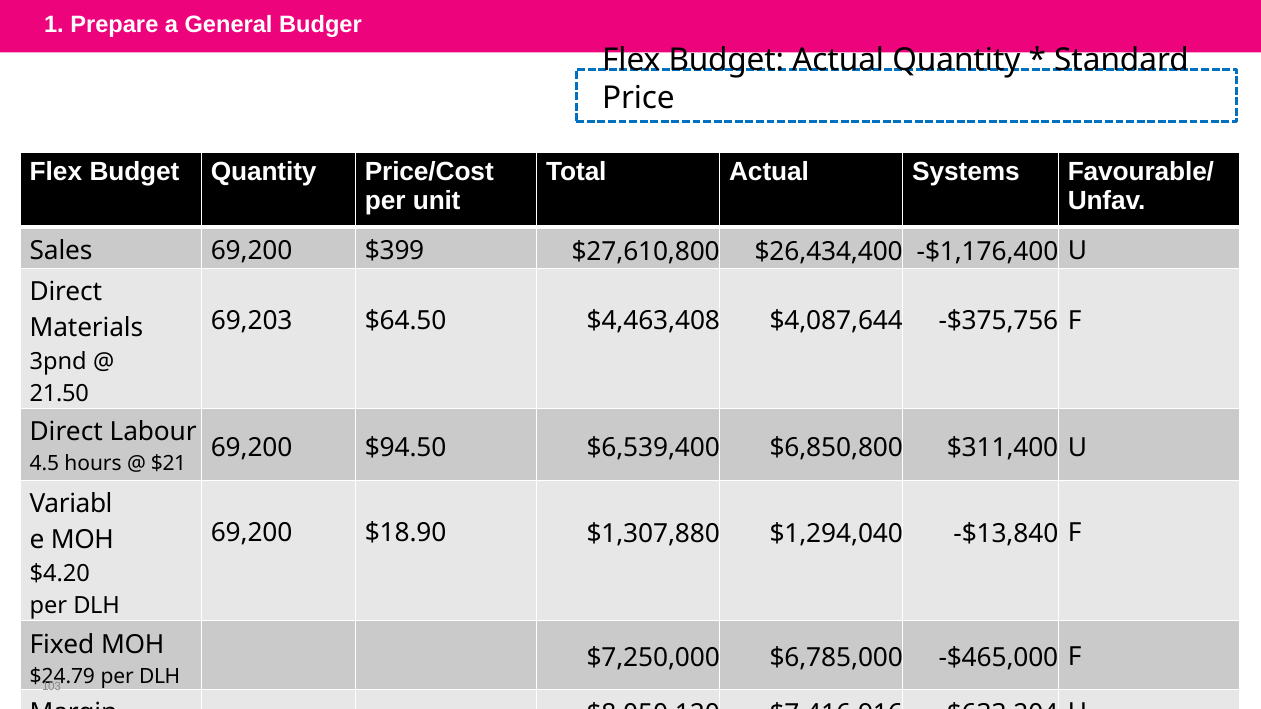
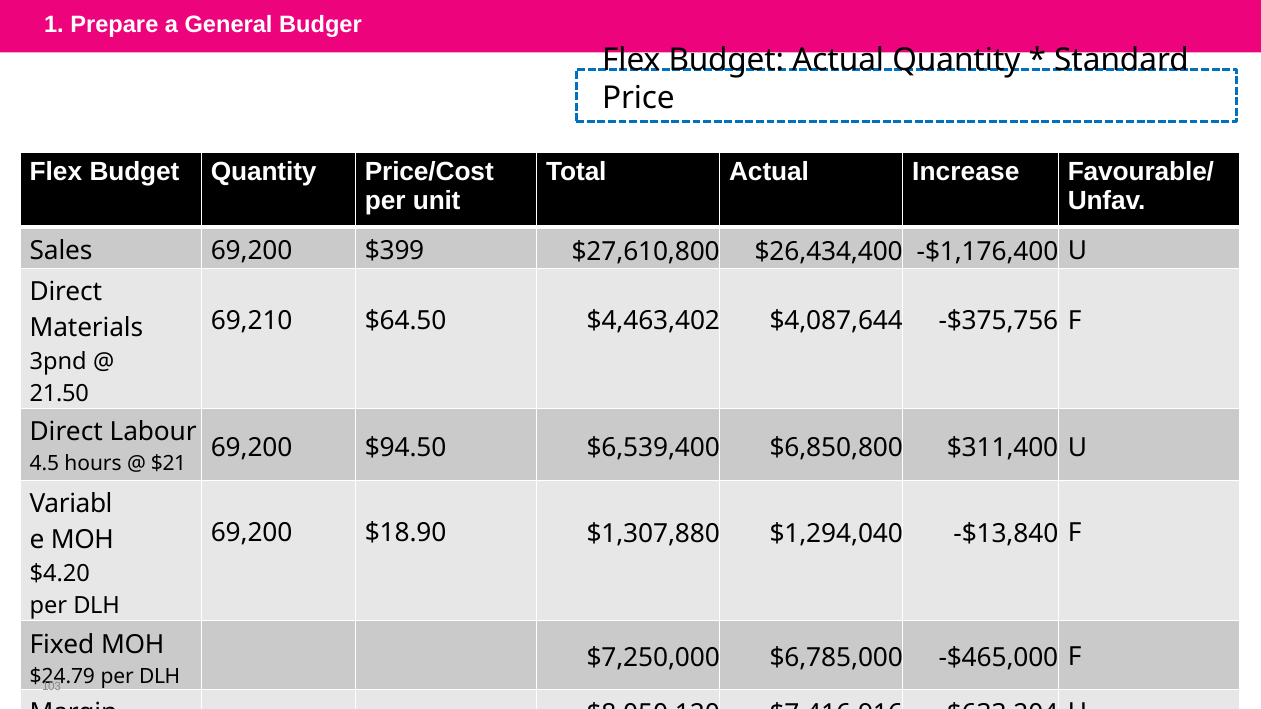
Systems: Systems -> Increase
69,203: 69,203 -> 69,210
$4,463,408: $4,463,408 -> $4,463,402
